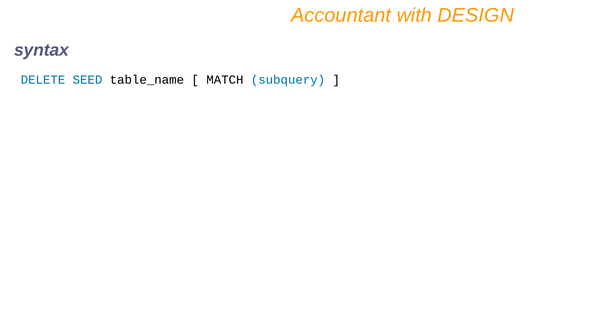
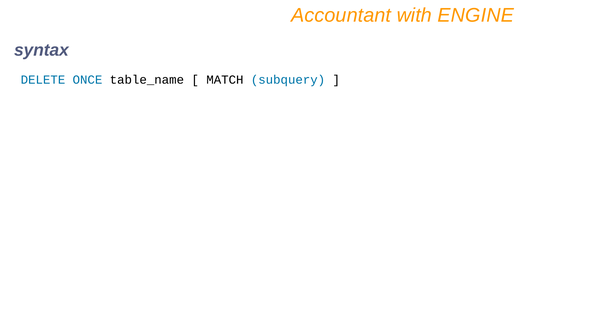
DESIGN: DESIGN -> ENGINE
SEED: SEED -> ONCE
